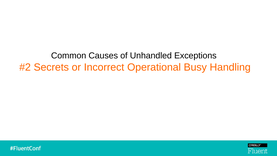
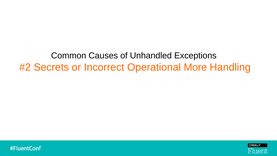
Busy: Busy -> More
